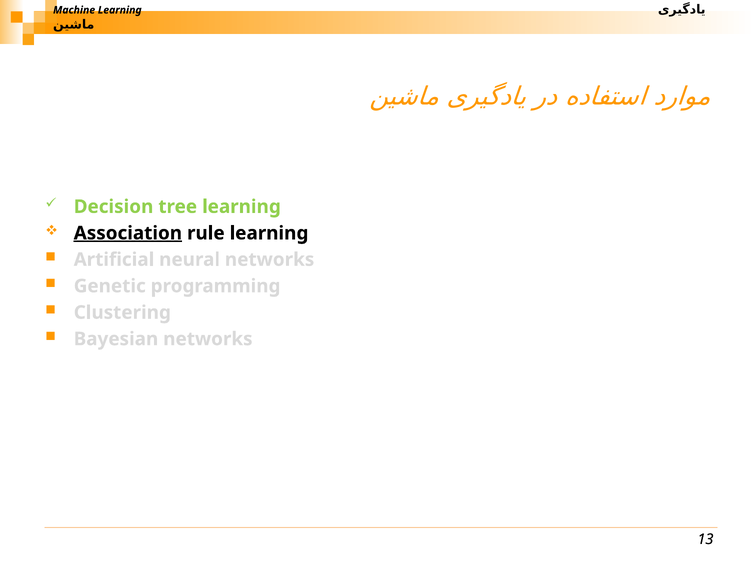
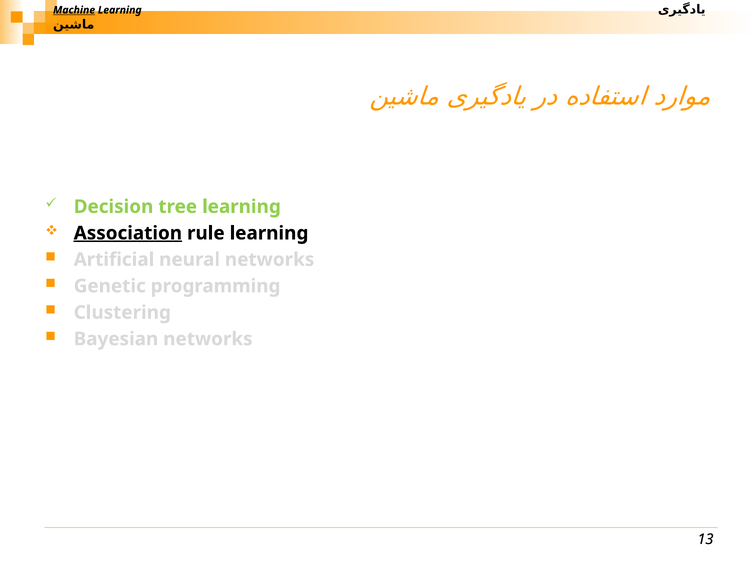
Machine underline: none -> present
